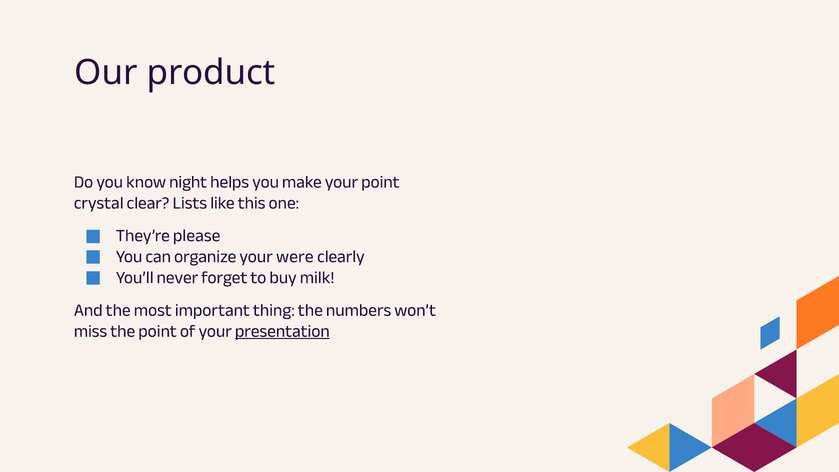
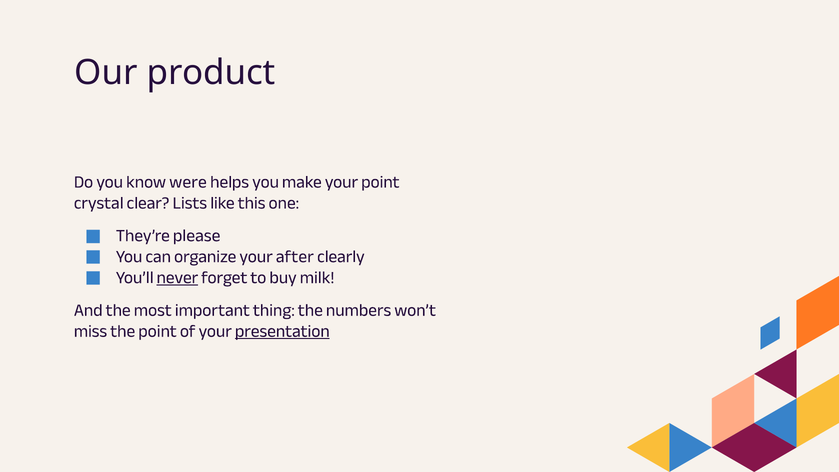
night: night -> were
were: were -> after
never underline: none -> present
